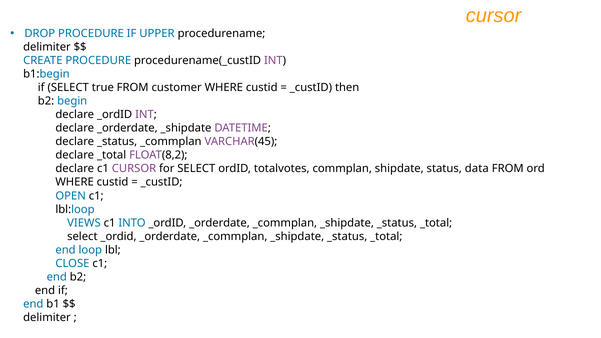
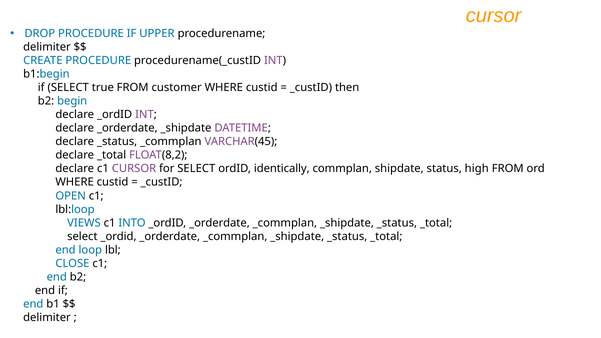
totalvotes: totalvotes -> identically
data: data -> high
